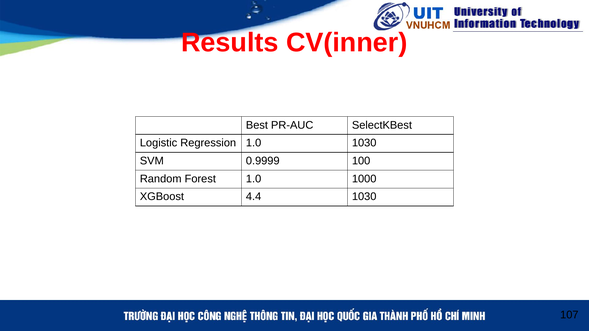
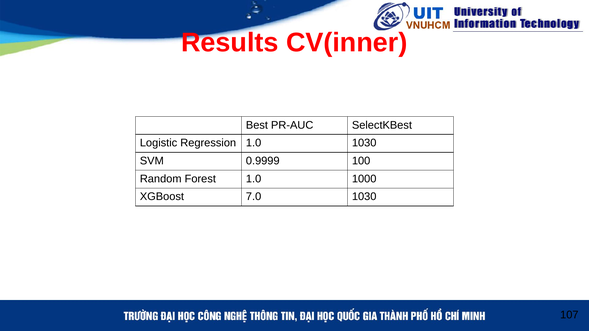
4.4: 4.4 -> 7.0
